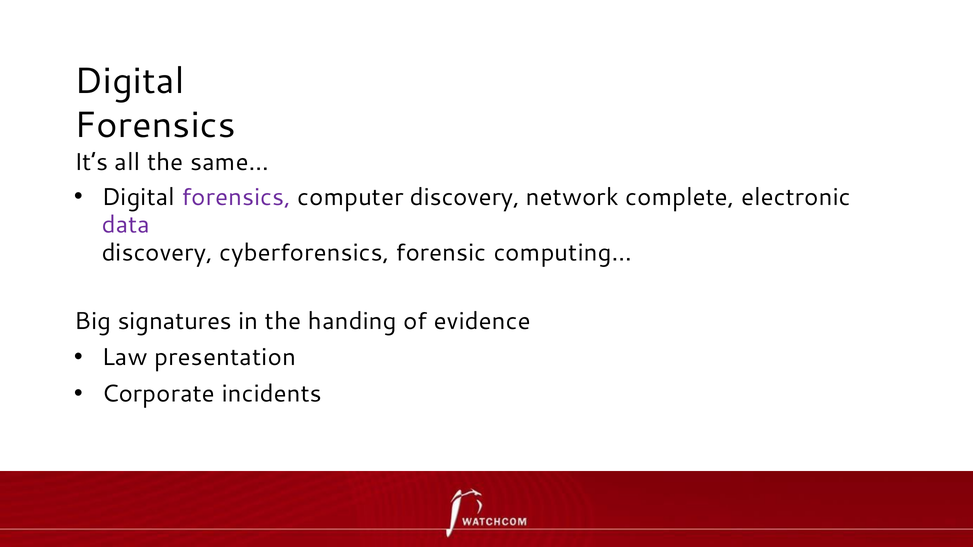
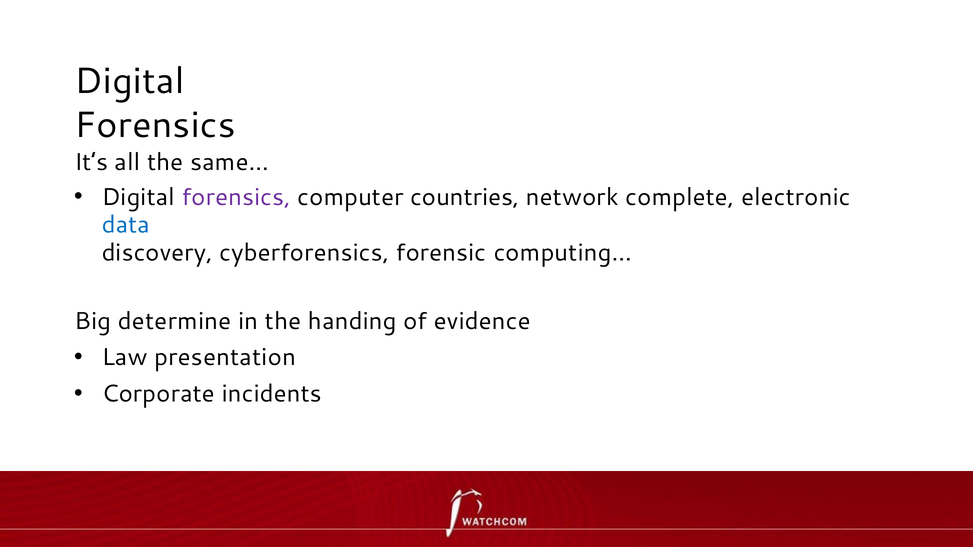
computer discovery: discovery -> countries
data colour: purple -> blue
signatures: signatures -> determine
